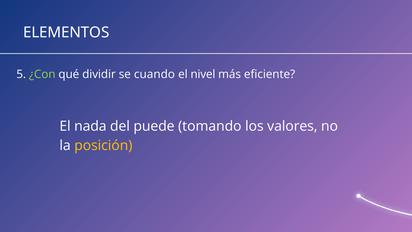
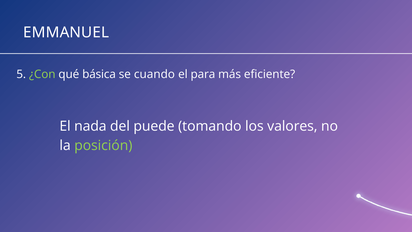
ELEMENTOS: ELEMENTOS -> EMMANUEL
dividir: dividir -> básica
nivel: nivel -> para
posición colour: yellow -> light green
